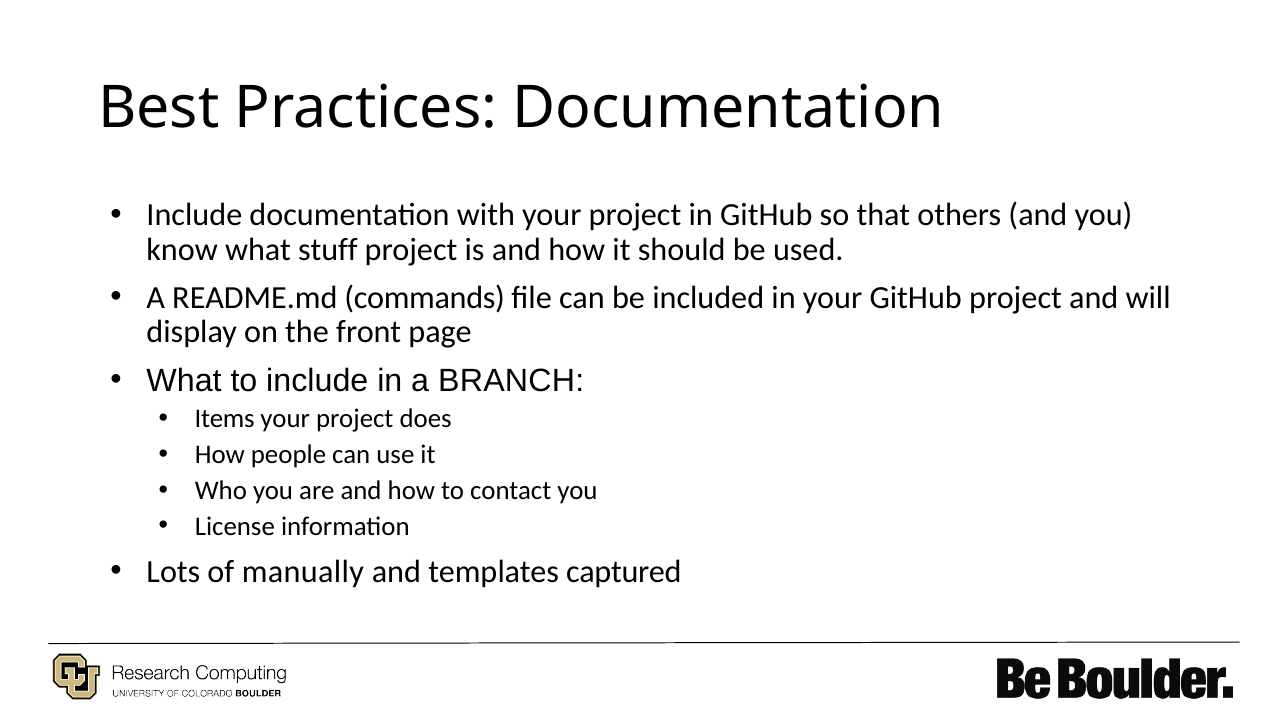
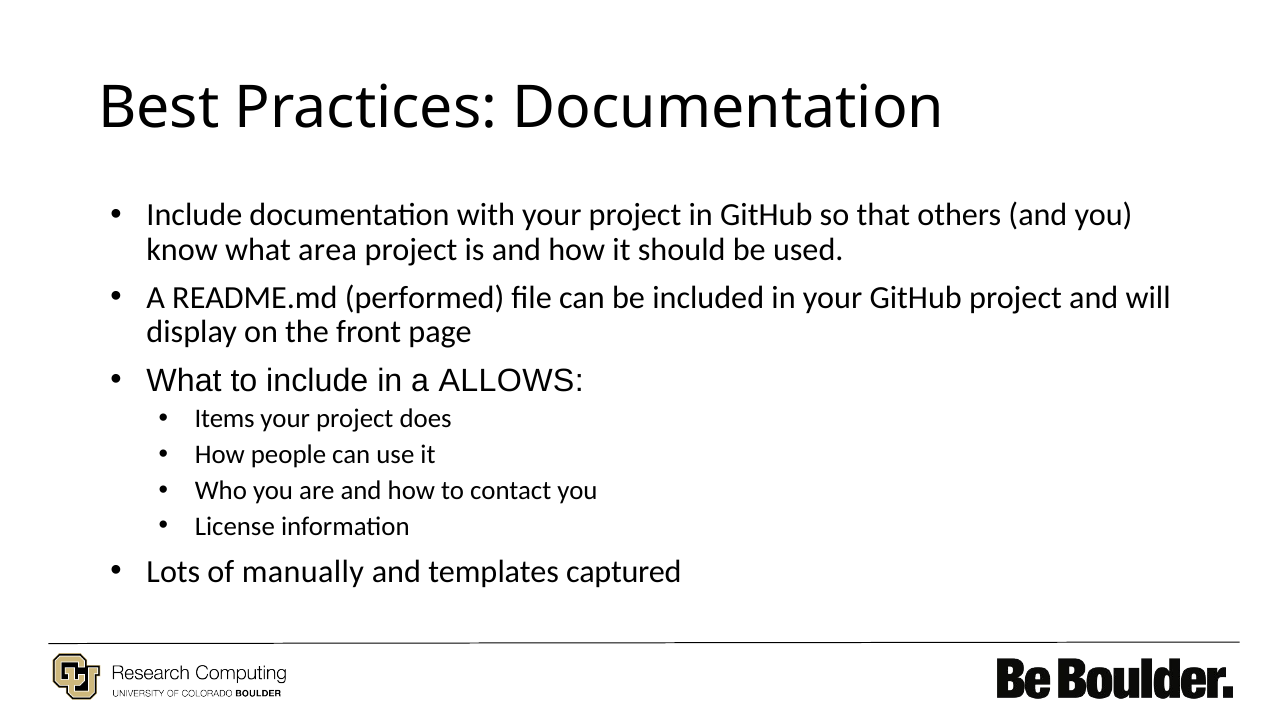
stuff: stuff -> area
commands: commands -> performed
BRANCH: BRANCH -> ALLOWS
